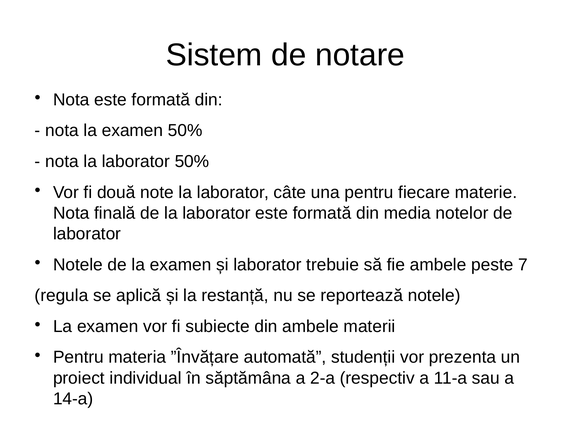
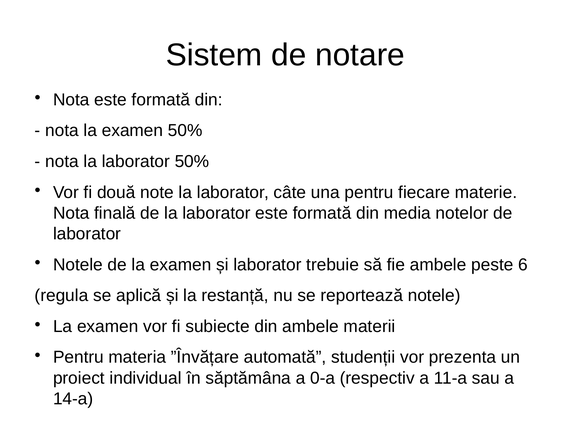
7: 7 -> 6
2-a: 2-a -> 0-a
